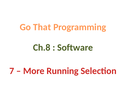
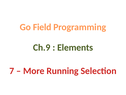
That: That -> Field
Ch.8: Ch.8 -> Ch.9
Software: Software -> Elements
